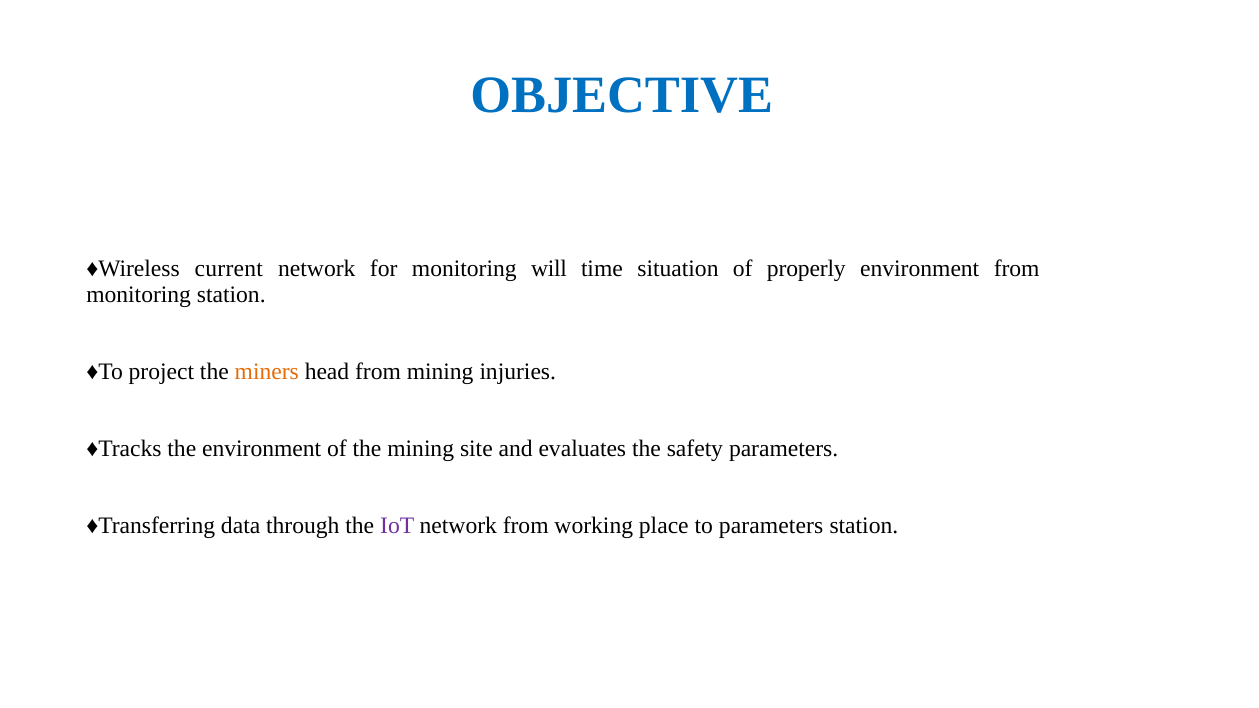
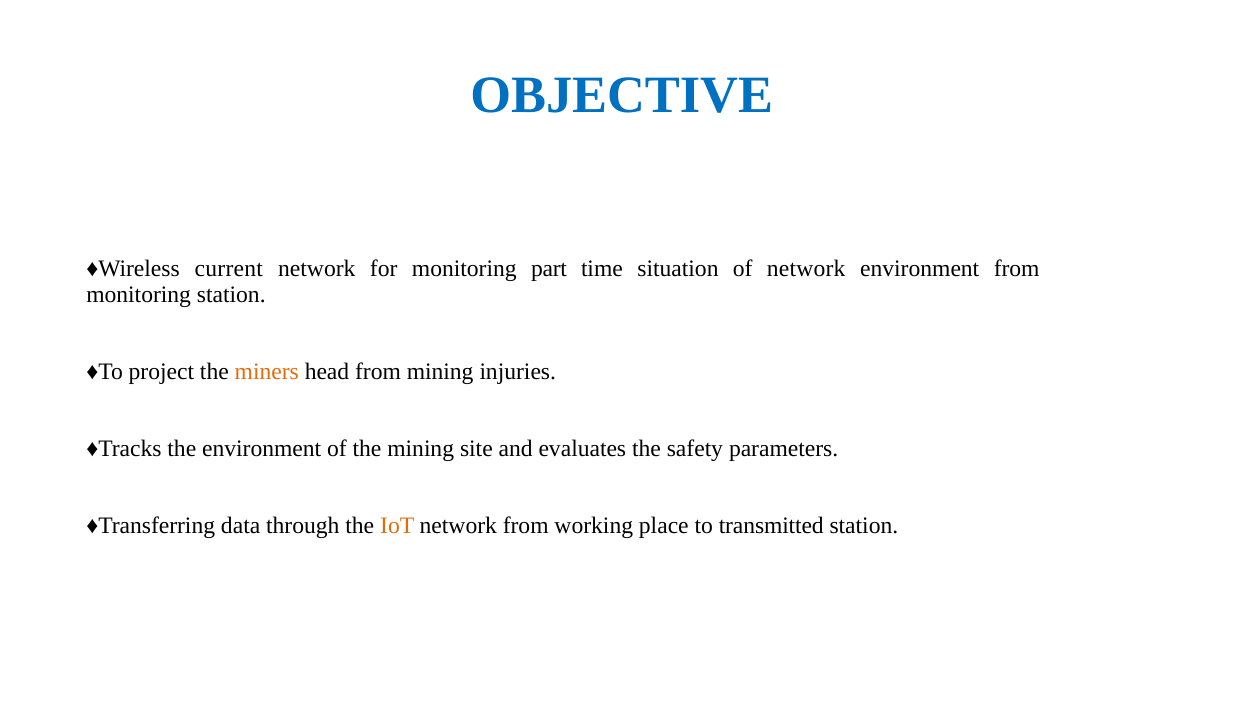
will: will -> part
of properly: properly -> network
IoT colour: purple -> orange
to parameters: parameters -> transmitted
